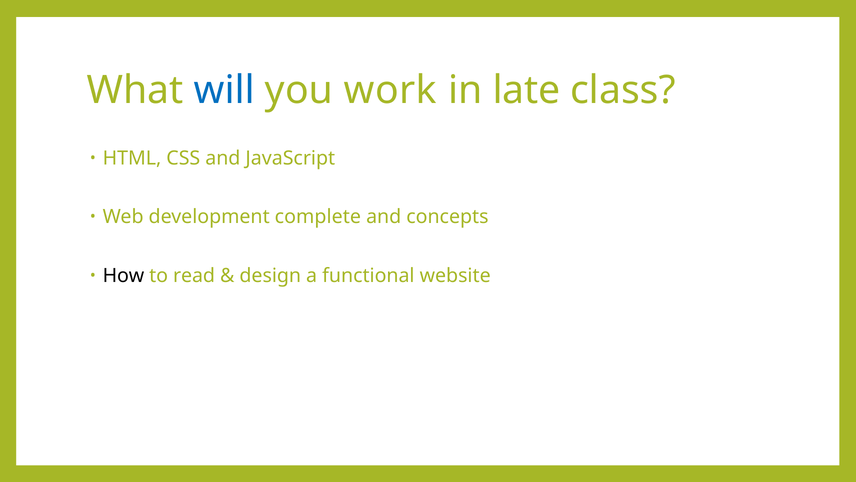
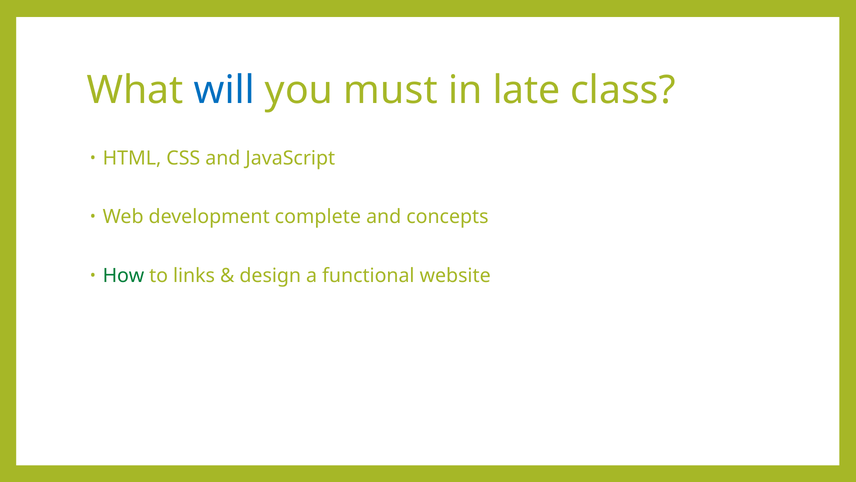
work: work -> must
How colour: black -> green
read: read -> links
